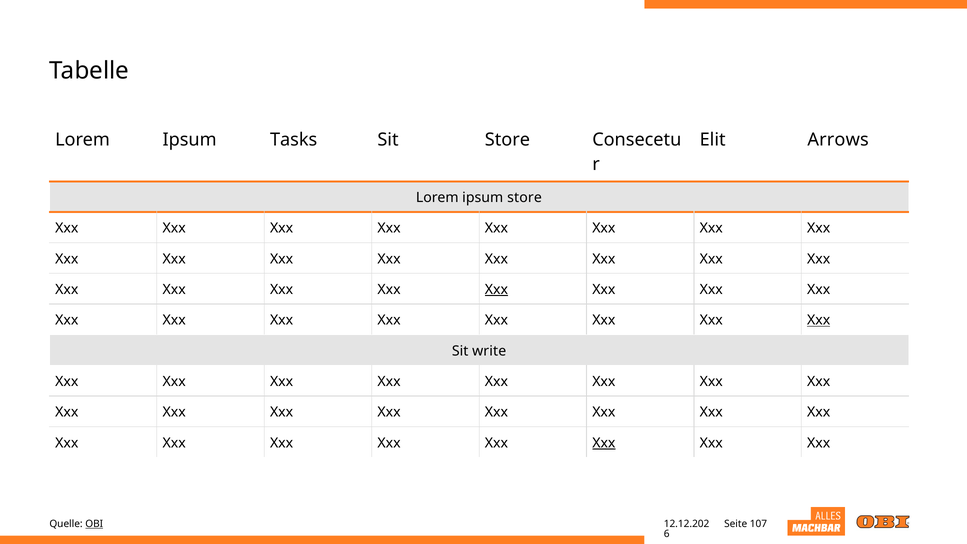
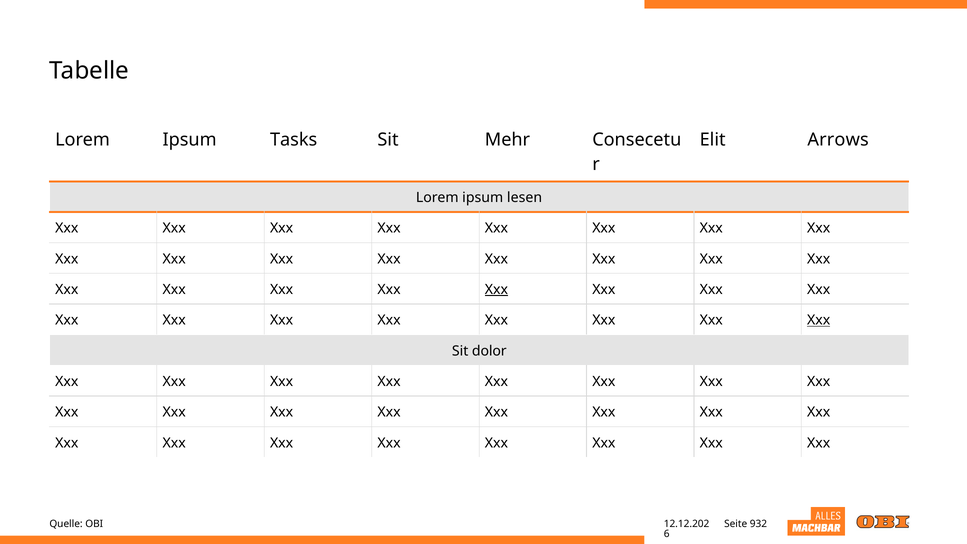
Sit Store: Store -> Mehr
ipsum store: store -> lesen
write: write -> dolor
Xxx at (604, 443) underline: present -> none
OBI underline: present -> none
107: 107 -> 932
